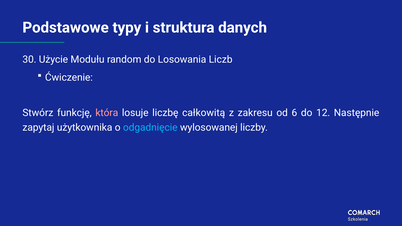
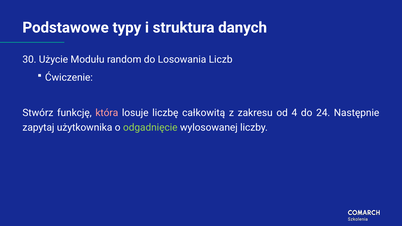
6: 6 -> 4
12: 12 -> 24
odgadnięcie colour: light blue -> light green
